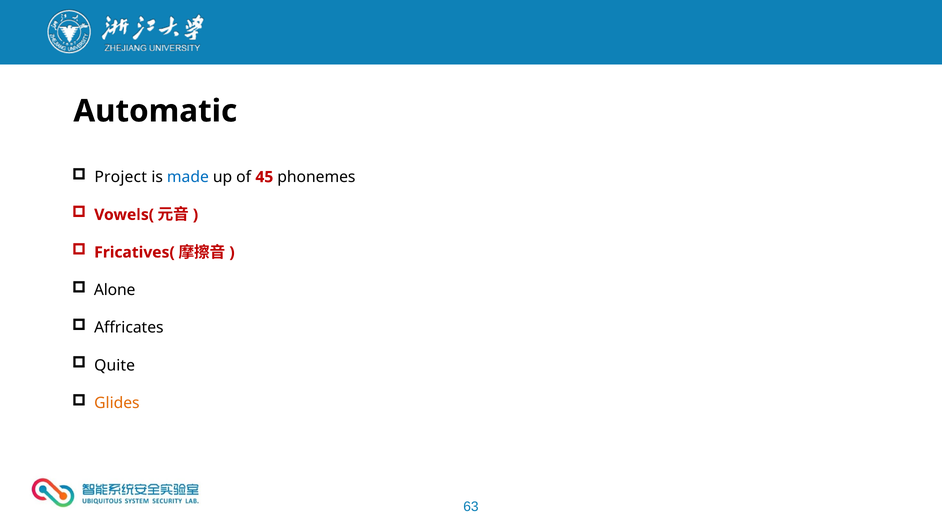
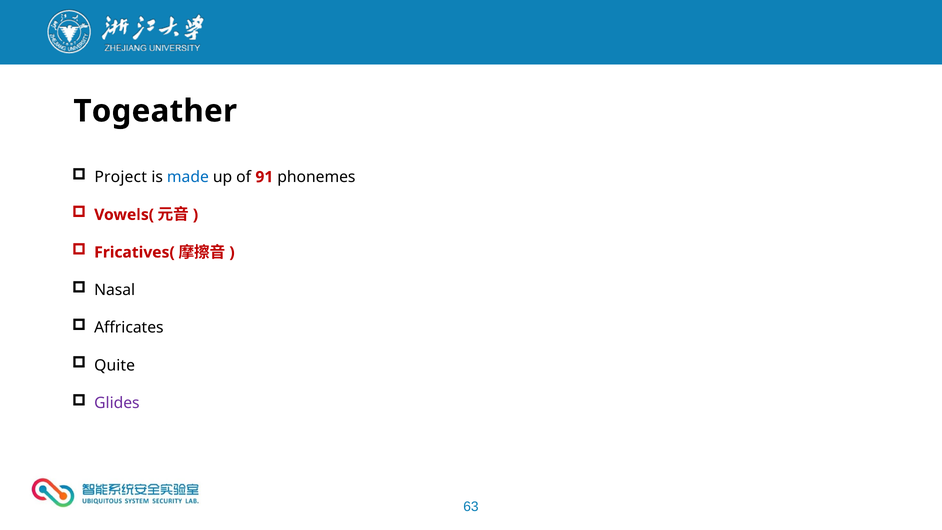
Automatic: Automatic -> Togeather
45: 45 -> 91
Alone: Alone -> Nasal
Glides colour: orange -> purple
